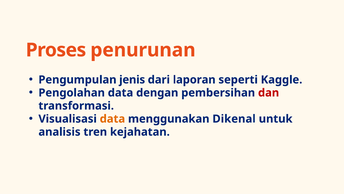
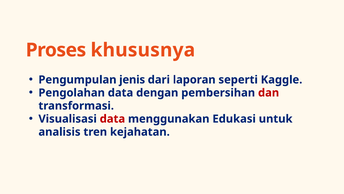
penurunan: penurunan -> khususnya
data at (112, 119) colour: orange -> red
Dikenal: Dikenal -> Edukasi
